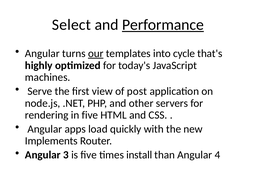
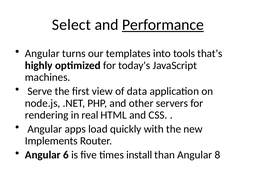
our underline: present -> none
cycle: cycle -> tools
post: post -> data
in five: five -> real
3: 3 -> 6
4: 4 -> 8
